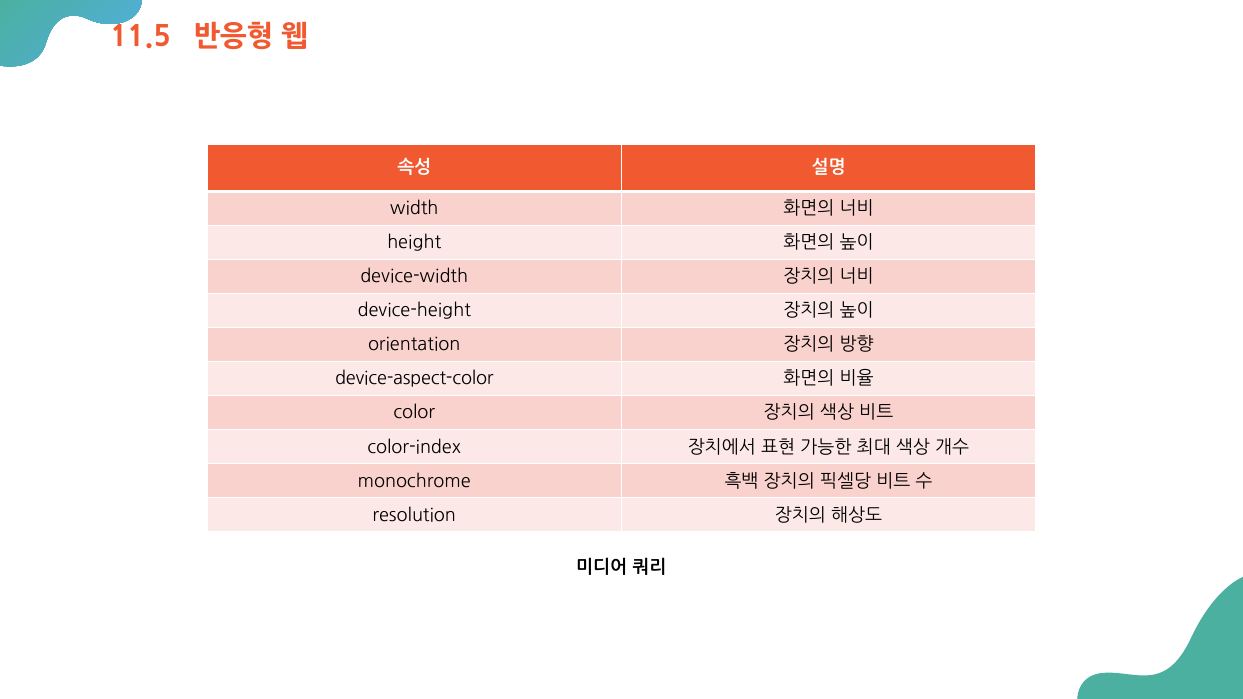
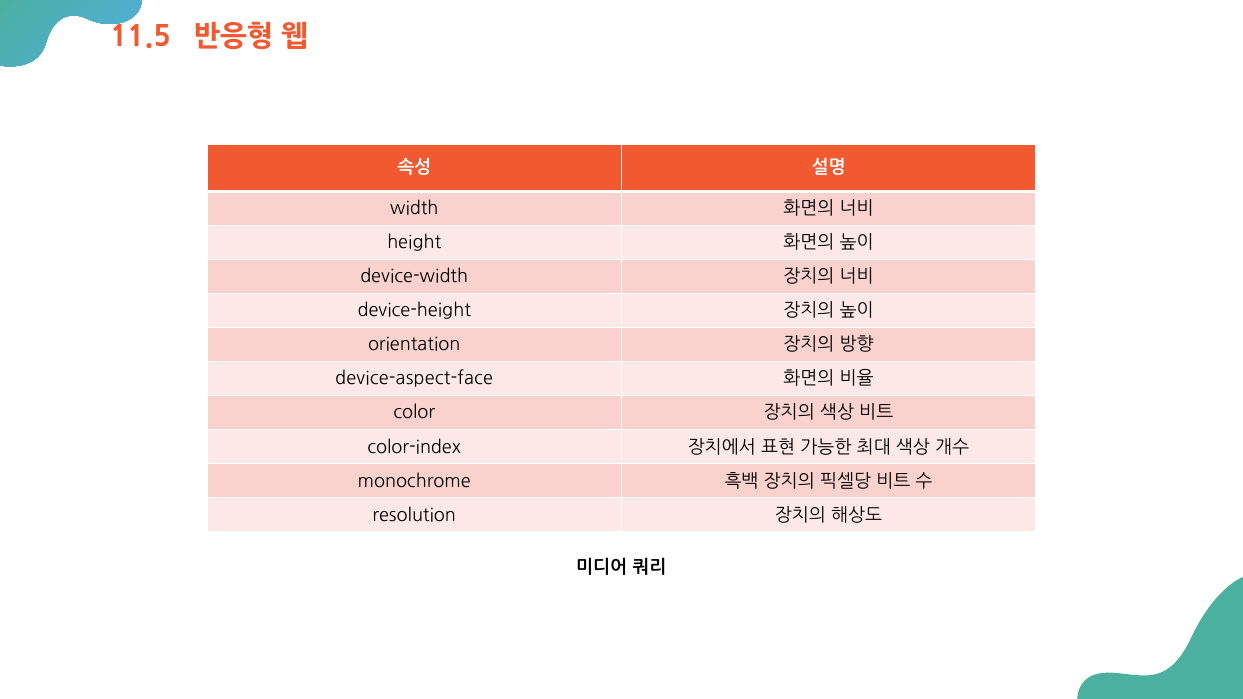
device-aspect-color: device-aspect-color -> device-aspect-face
